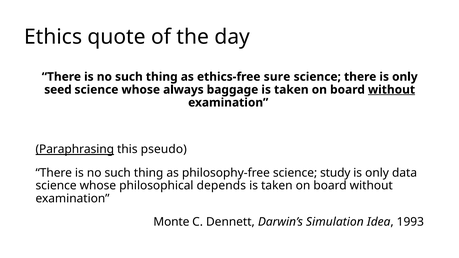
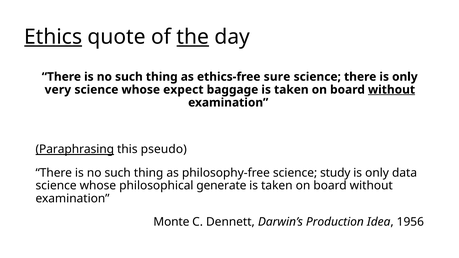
Ethics underline: none -> present
the underline: none -> present
seed: seed -> very
always: always -> expect
depends: depends -> generate
Simulation: Simulation -> Production
1993: 1993 -> 1956
